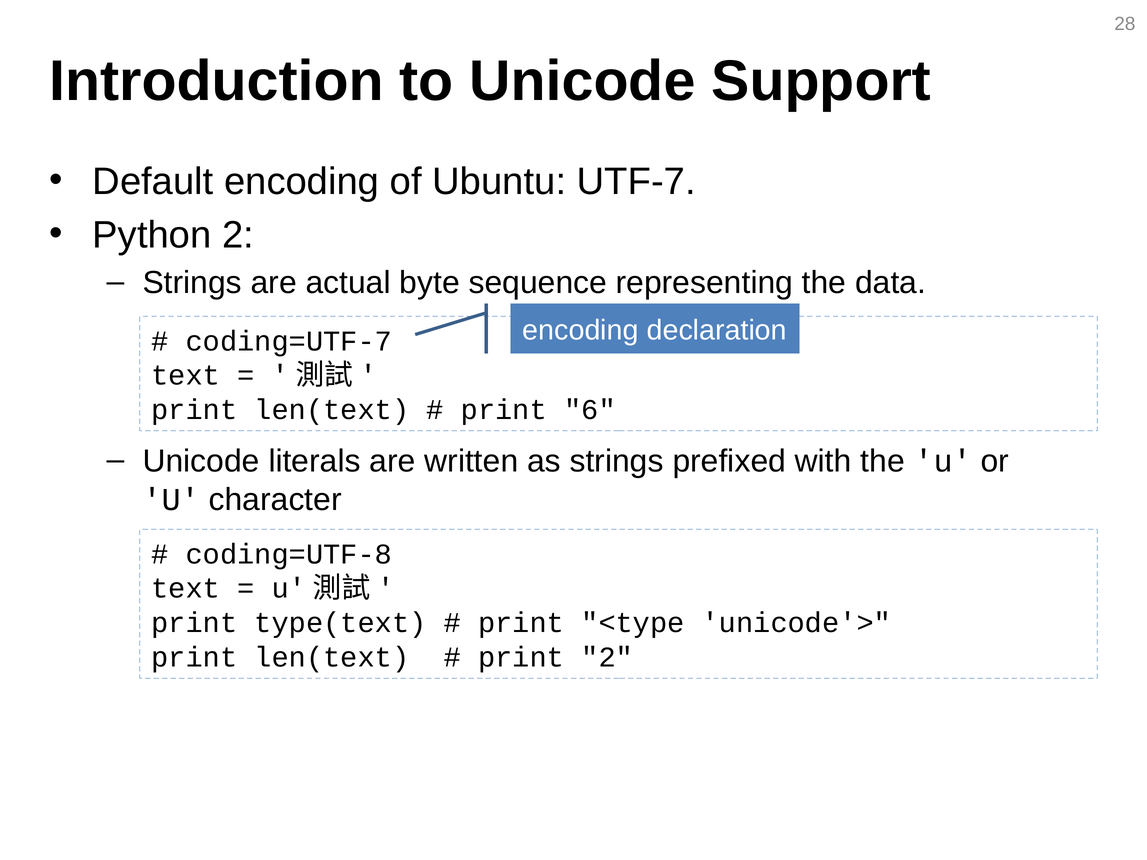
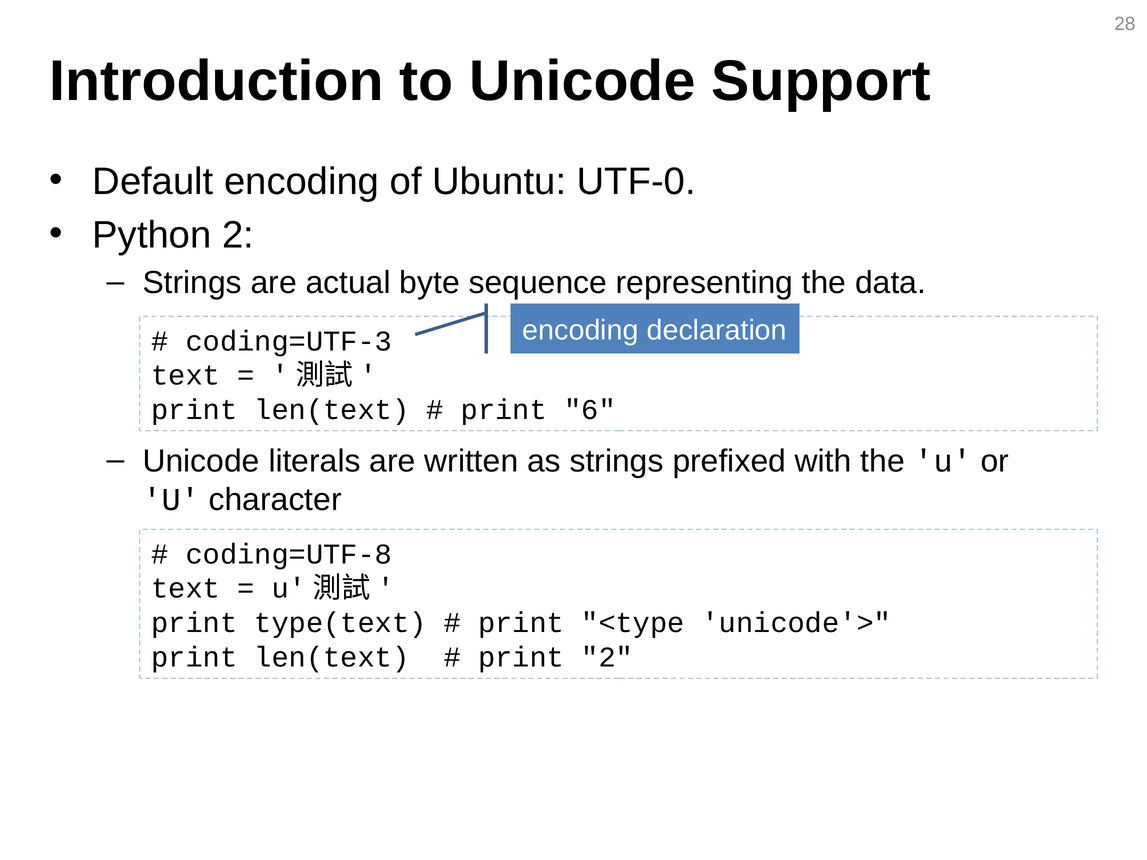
UTF-7: UTF-7 -> UTF-0
coding=UTF-7: coding=UTF-7 -> coding=UTF-3
